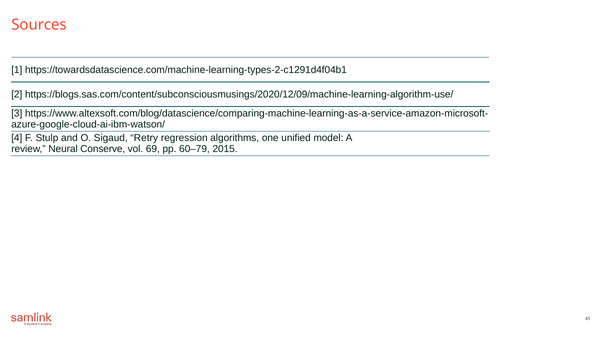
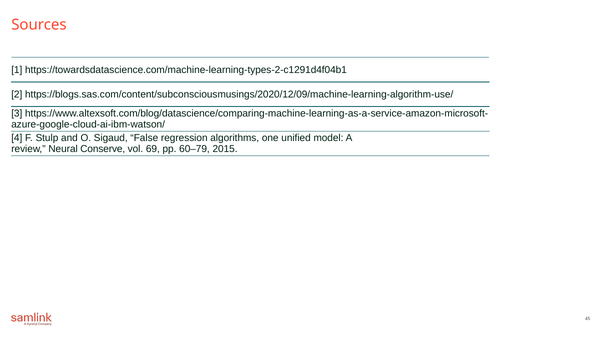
Retry: Retry -> False
